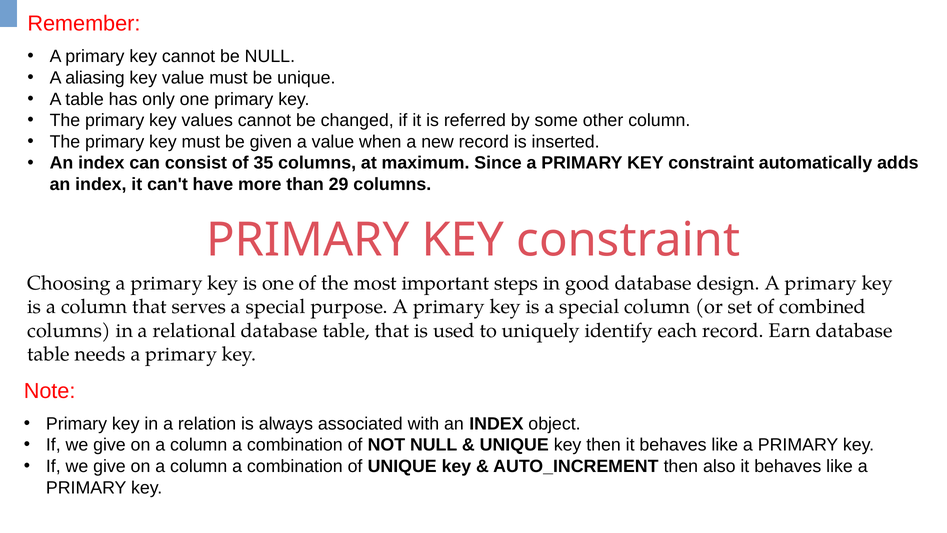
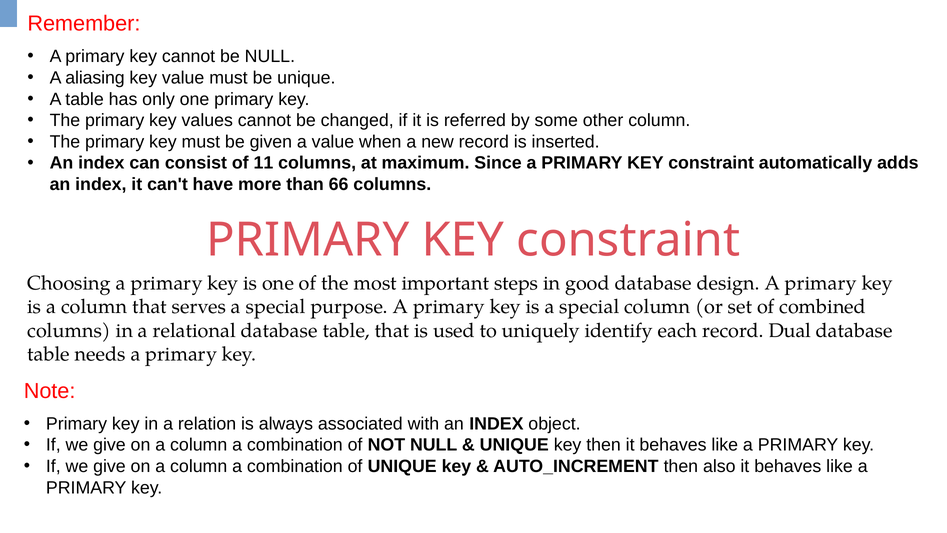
35: 35 -> 11
29: 29 -> 66
Earn: Earn -> Dual
